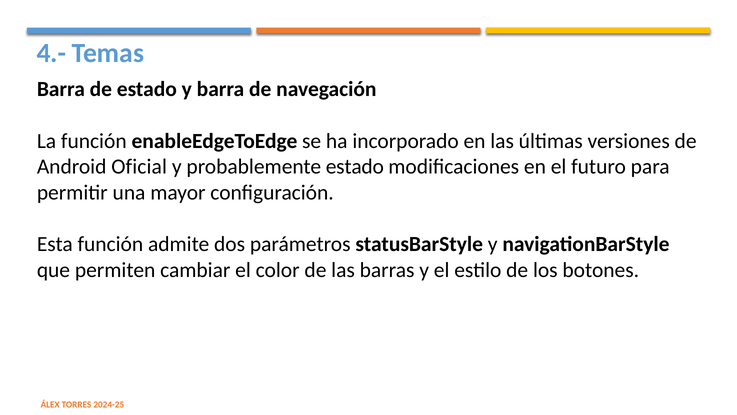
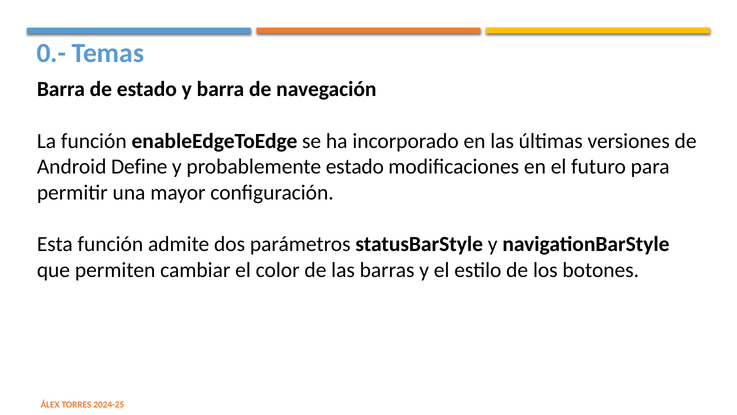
4.-: 4.- -> 0.-
Oficial: Oficial -> Define
